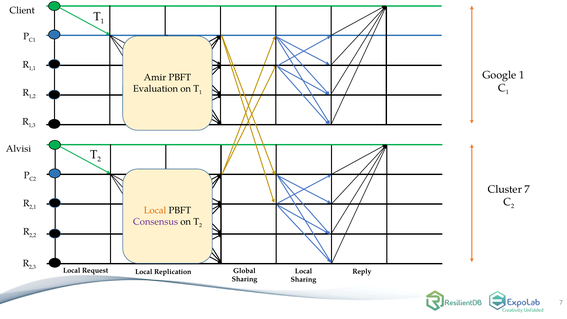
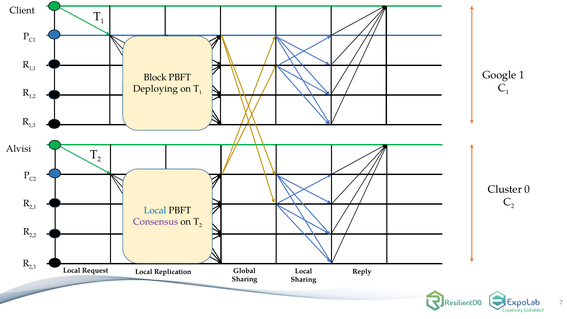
Amir: Amir -> Block
Evaluation: Evaluation -> Deploying
Cluster 7: 7 -> 0
Local at (155, 210) colour: orange -> blue
